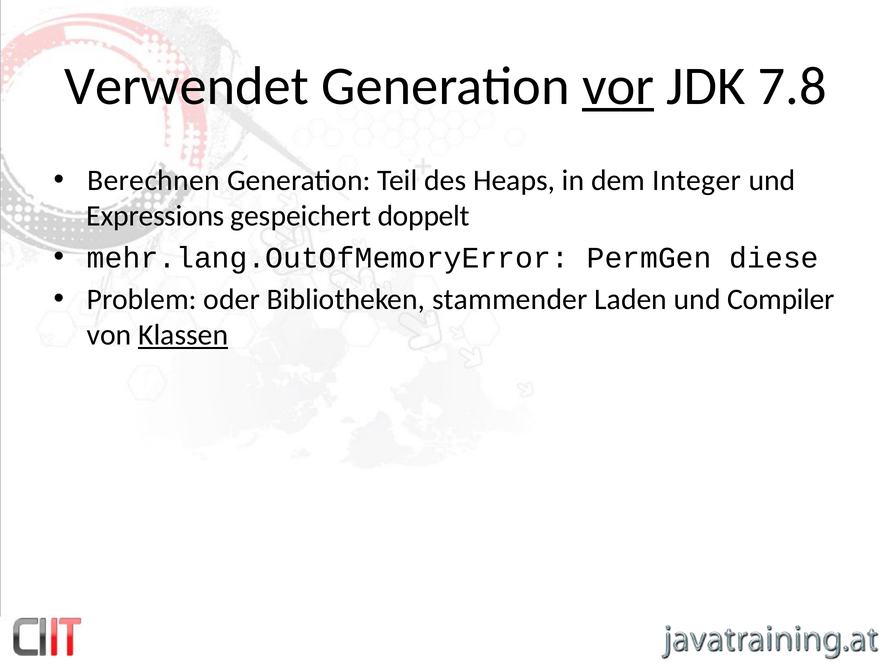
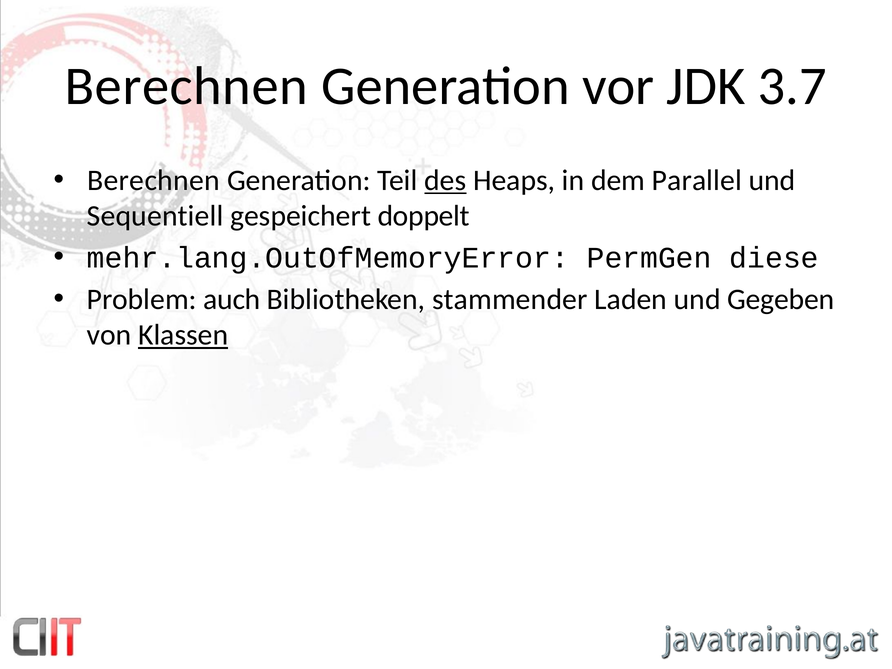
Verwendet at (187, 86): Verwendet -> Berechnen
vor underline: present -> none
7.8: 7.8 -> 3.7
des underline: none -> present
Integer: Integer -> Parallel
Expressions: Expressions -> Sequentiell
oder: oder -> auch
Compiler: Compiler -> Gegeben
